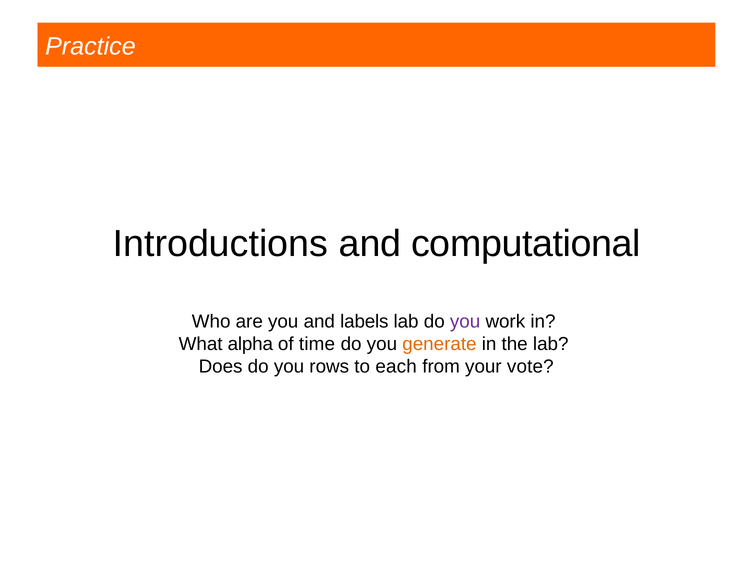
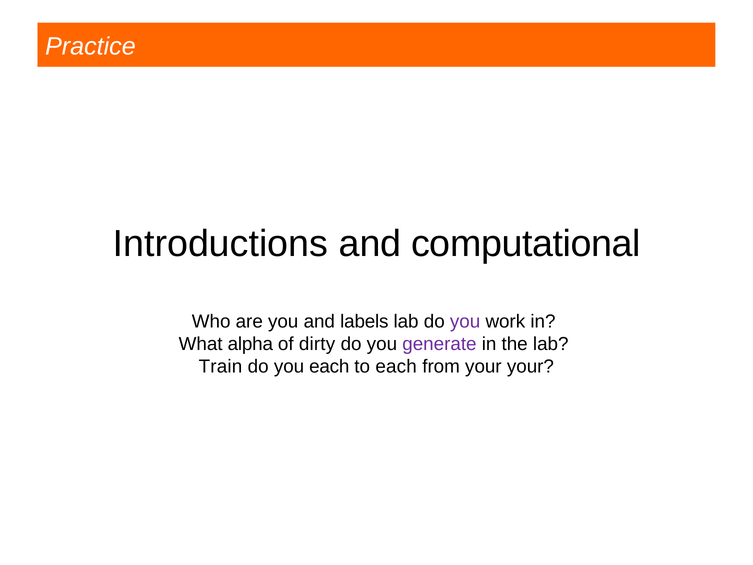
time: time -> dirty
generate colour: orange -> purple
Does: Does -> Train
you rows: rows -> each
your vote: vote -> your
